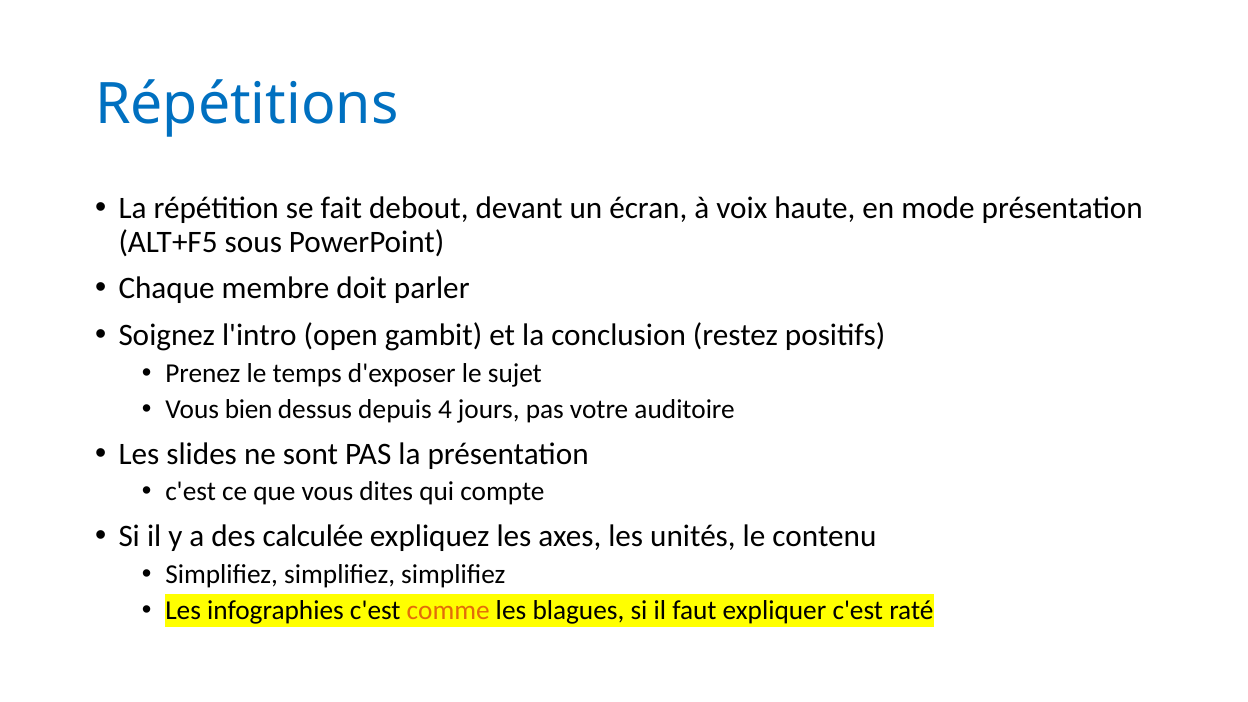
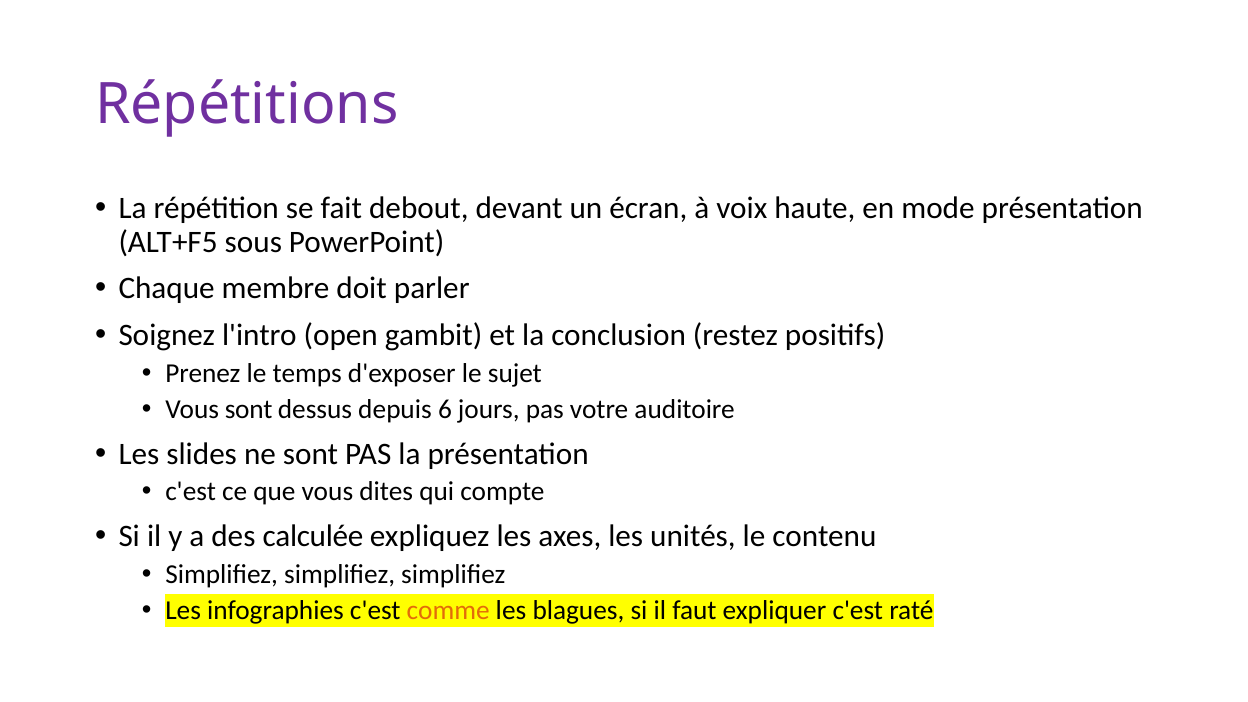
Répétitions colour: blue -> purple
Vous bien: bien -> sont
4: 4 -> 6
